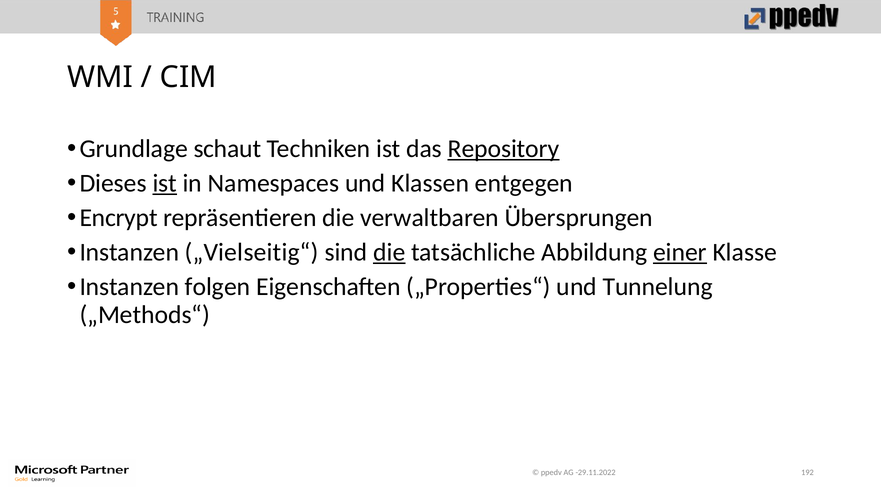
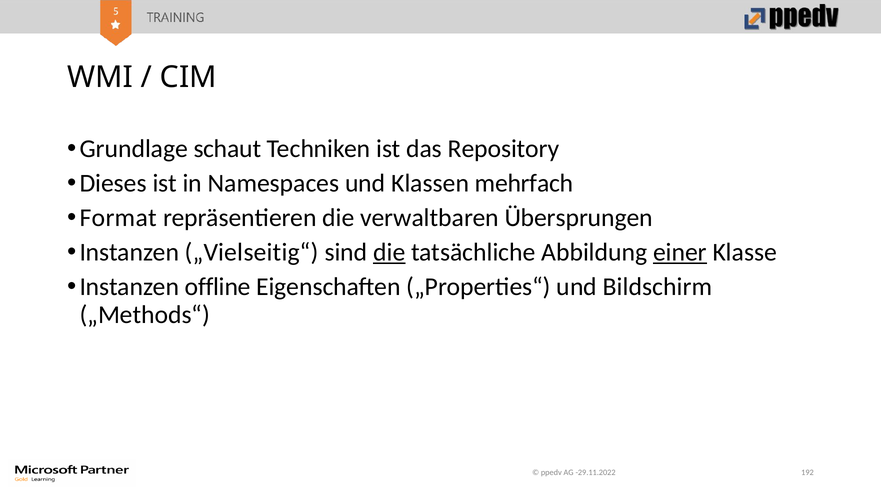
Repository underline: present -> none
ist at (165, 183) underline: present -> none
entgegen: entgegen -> mehrfach
Encrypt: Encrypt -> Format
folgen: folgen -> offline
Tunnelung: Tunnelung -> Bildschirm
